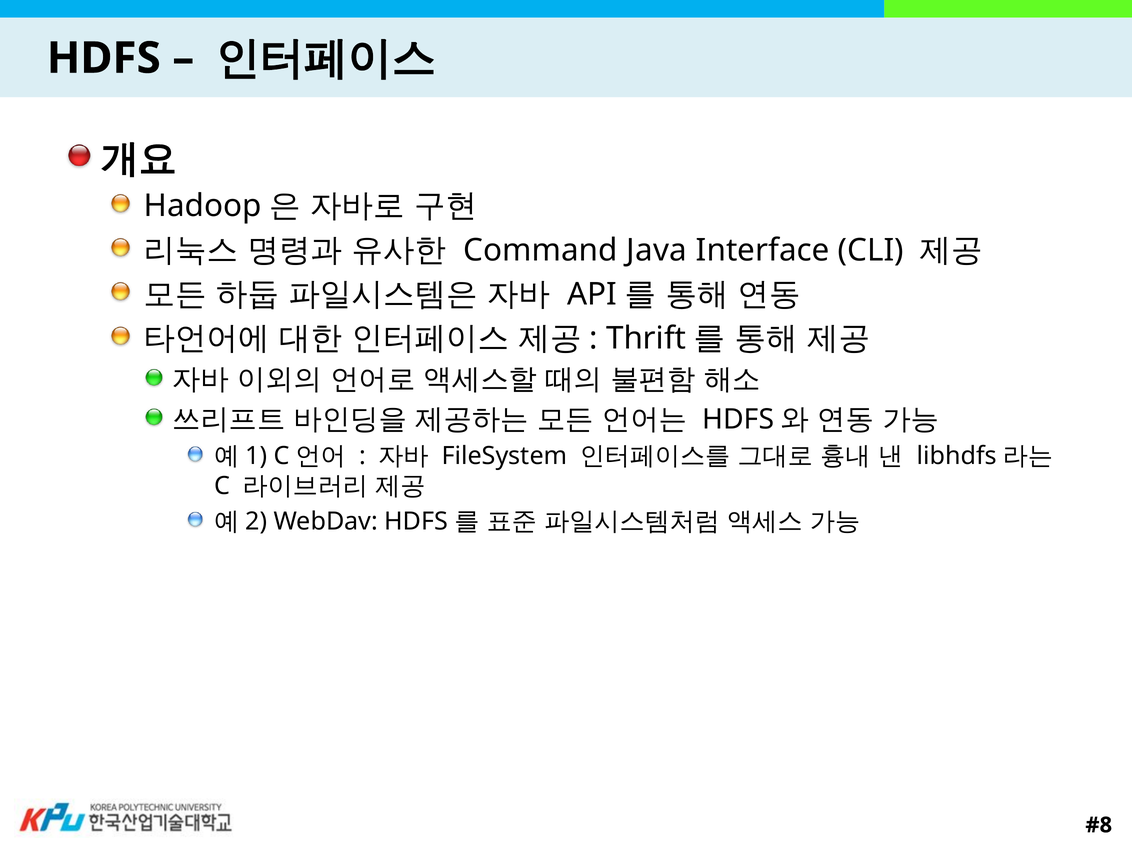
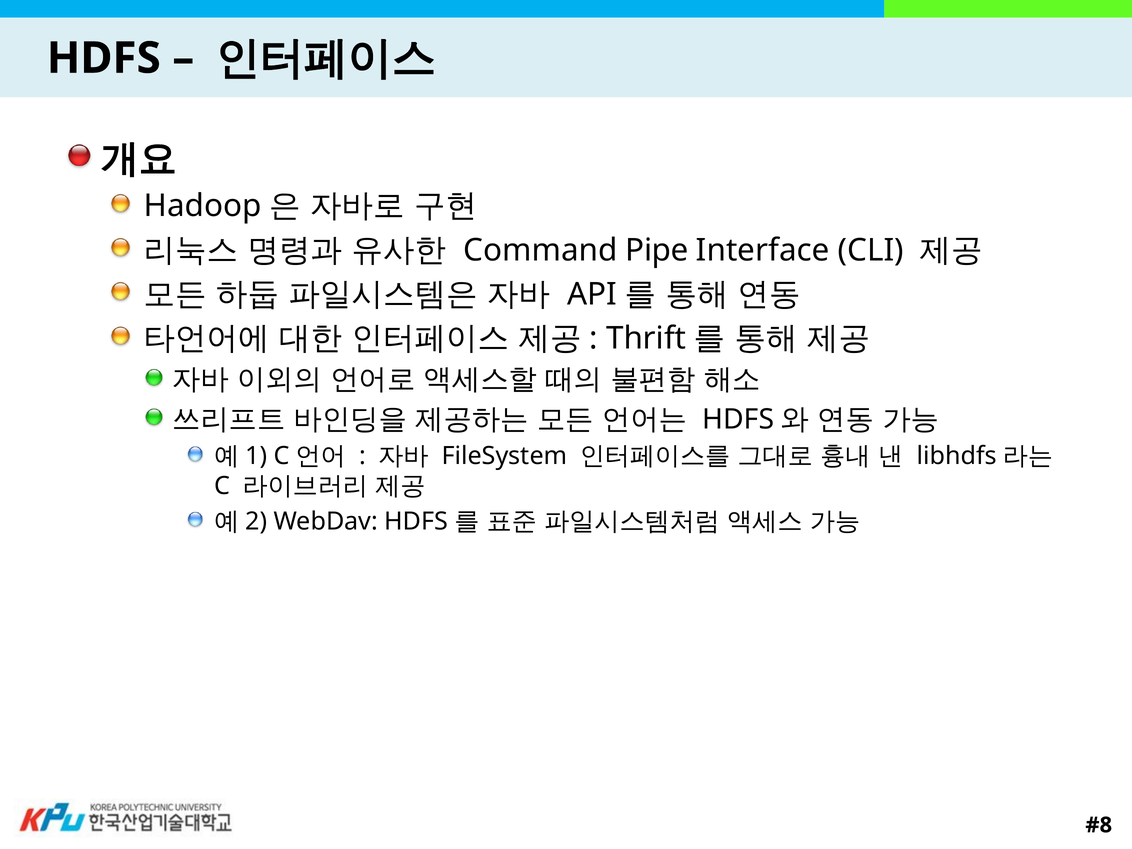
Java: Java -> Pipe
